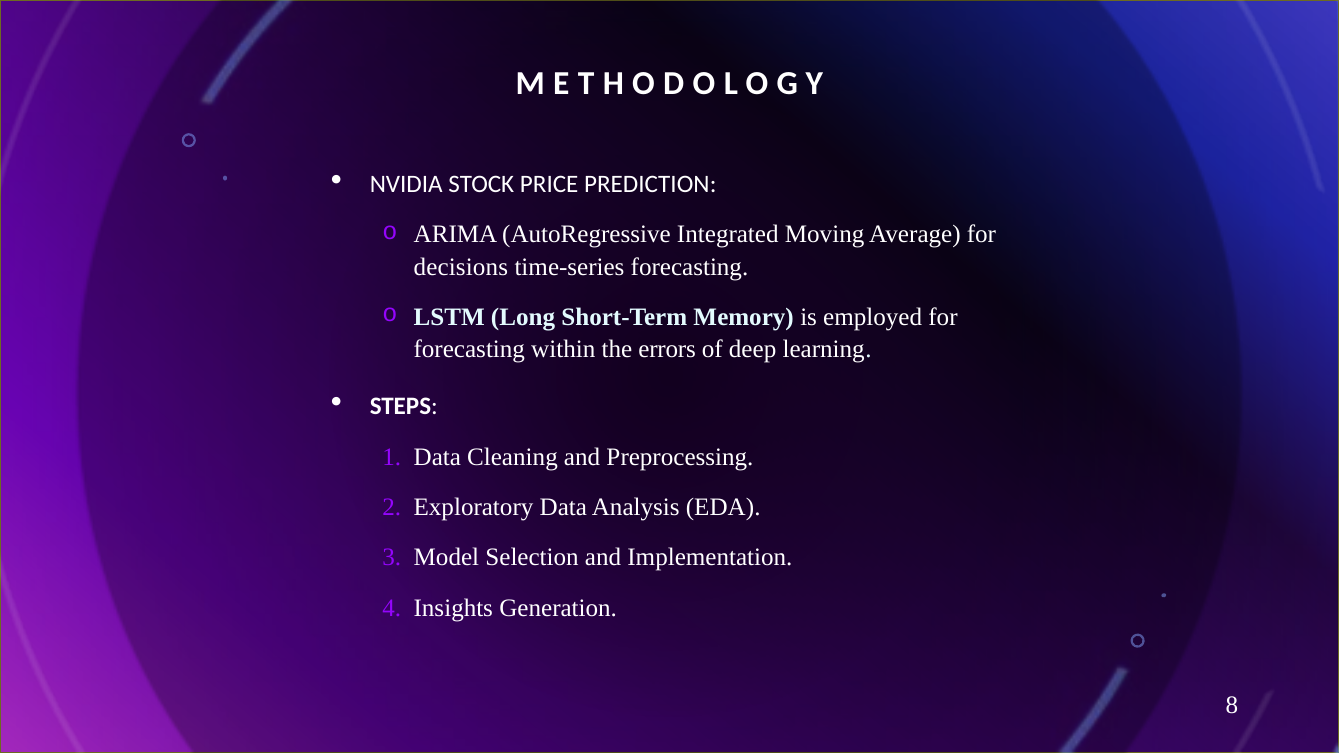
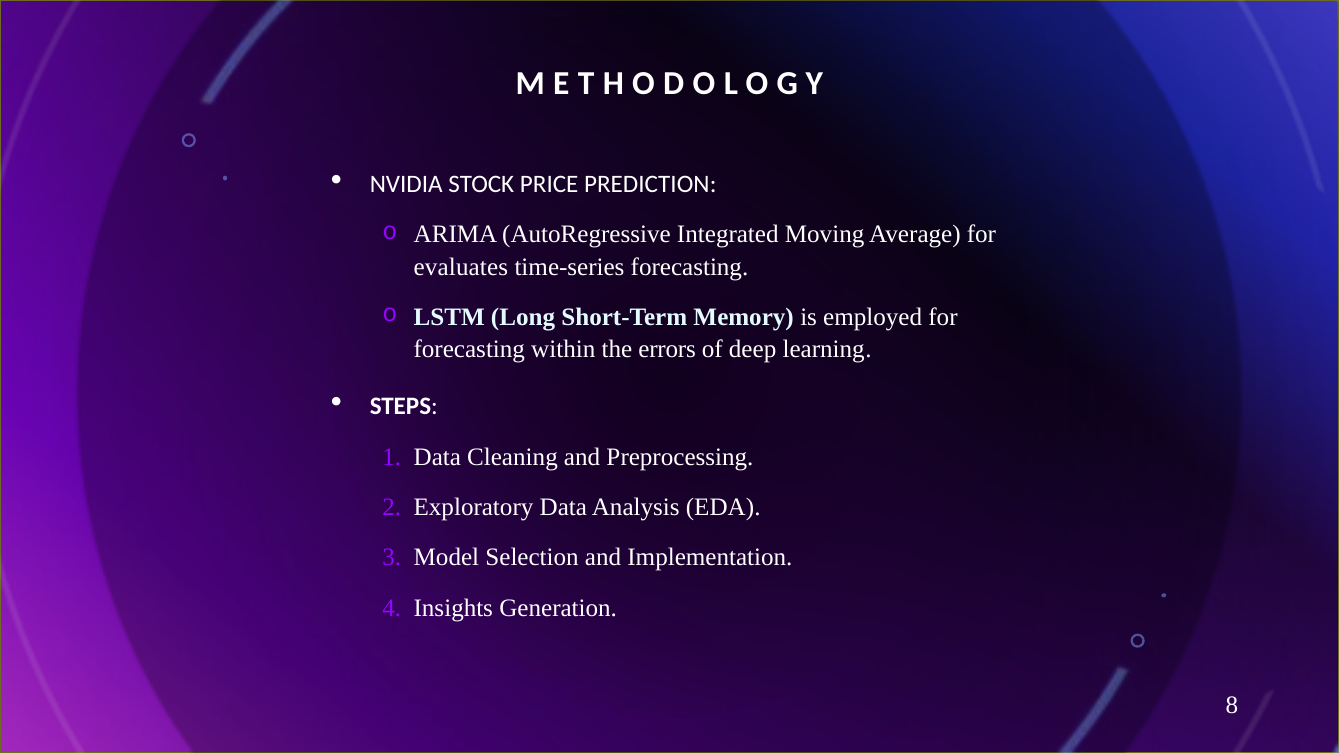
decisions: decisions -> evaluates
